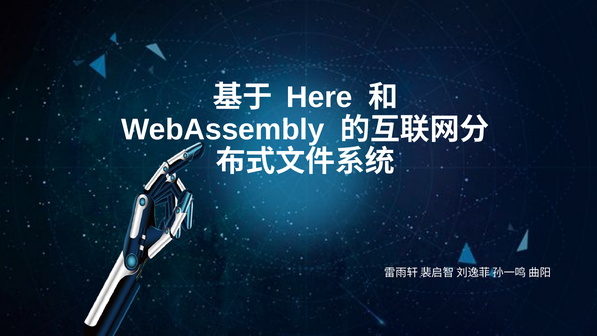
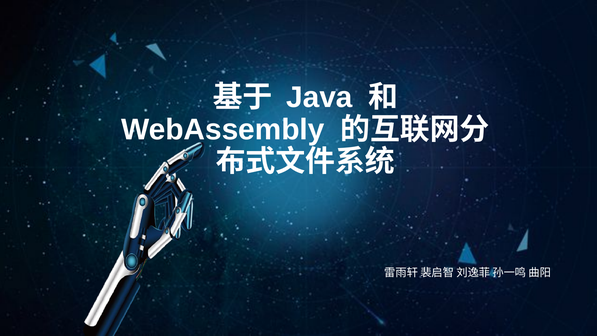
Here: Here -> Java
